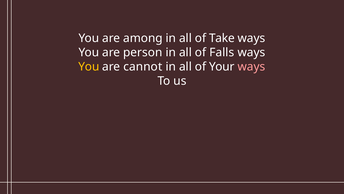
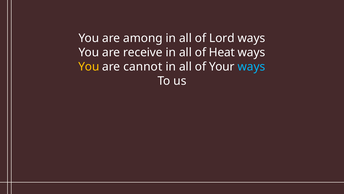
Take: Take -> Lord
person: person -> receive
Falls: Falls -> Heat
ways at (251, 67) colour: pink -> light blue
